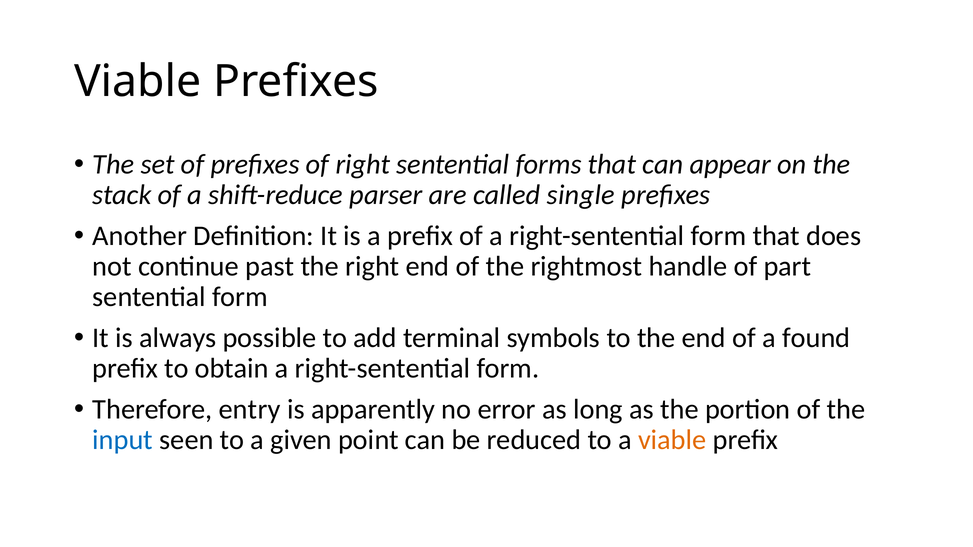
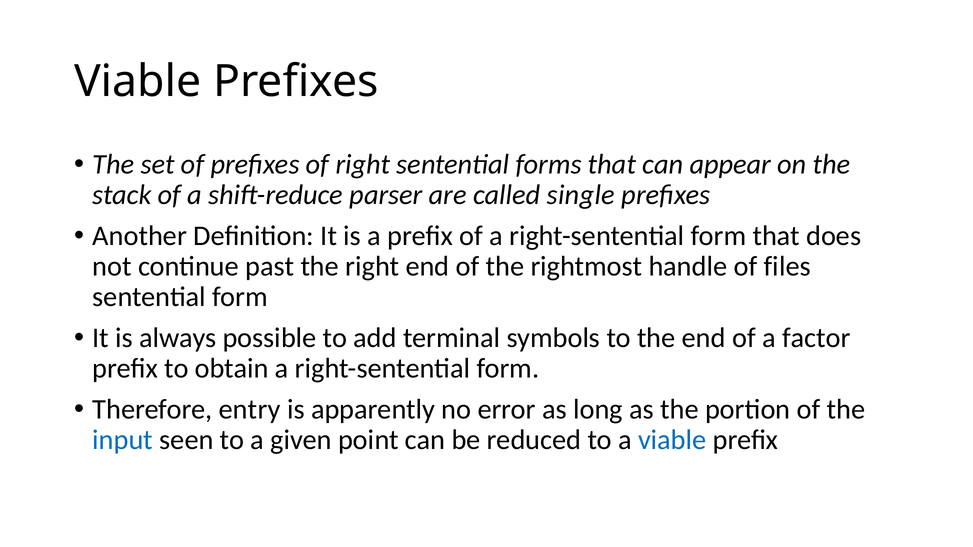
part: part -> files
found: found -> factor
viable at (672, 440) colour: orange -> blue
